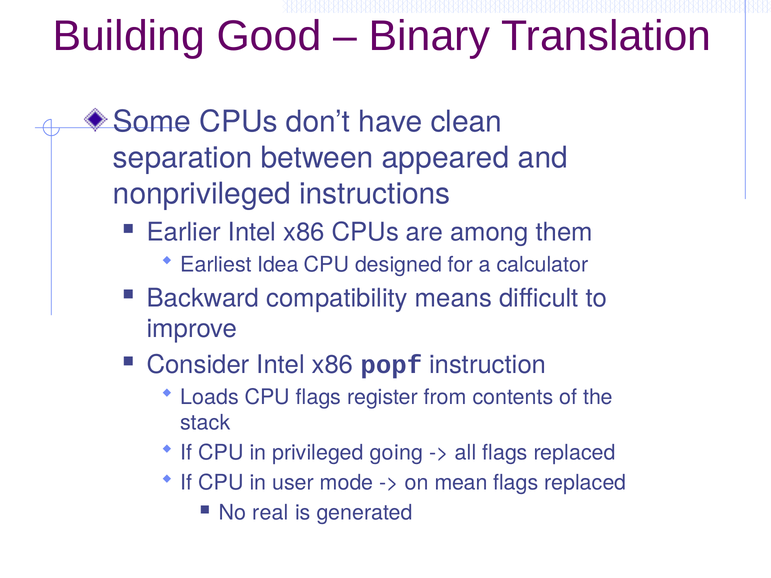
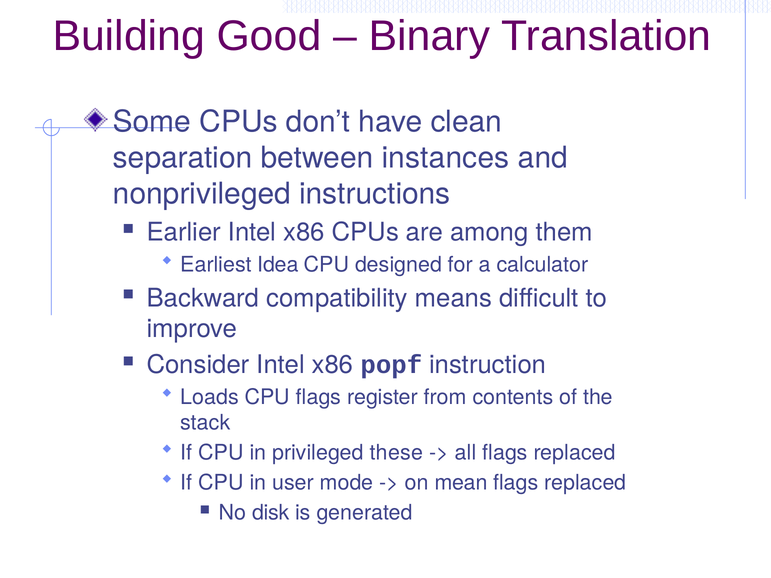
appeared: appeared -> instances
going: going -> these
real: real -> disk
